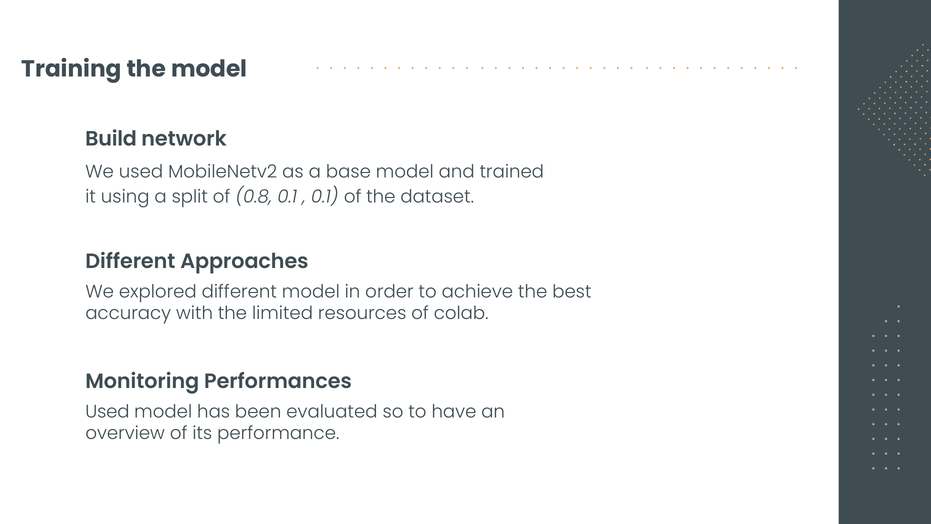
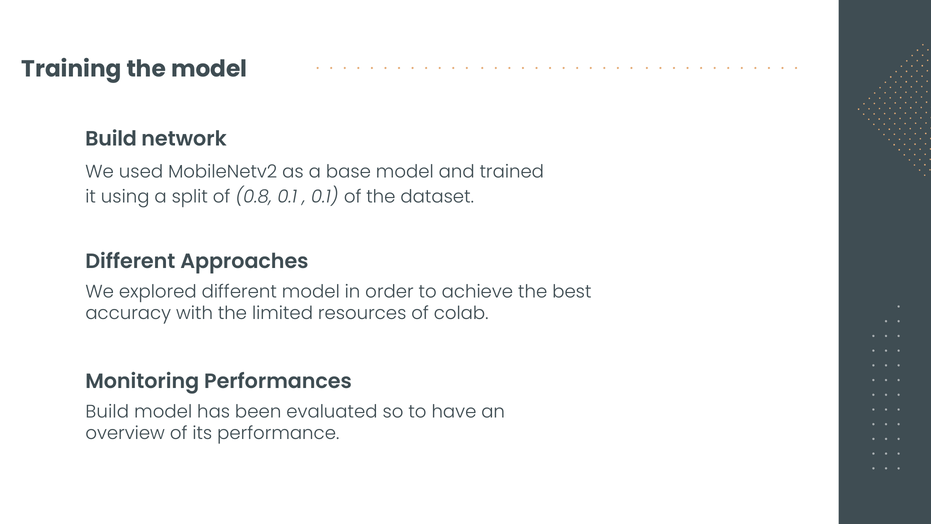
Used at (107, 411): Used -> Build
